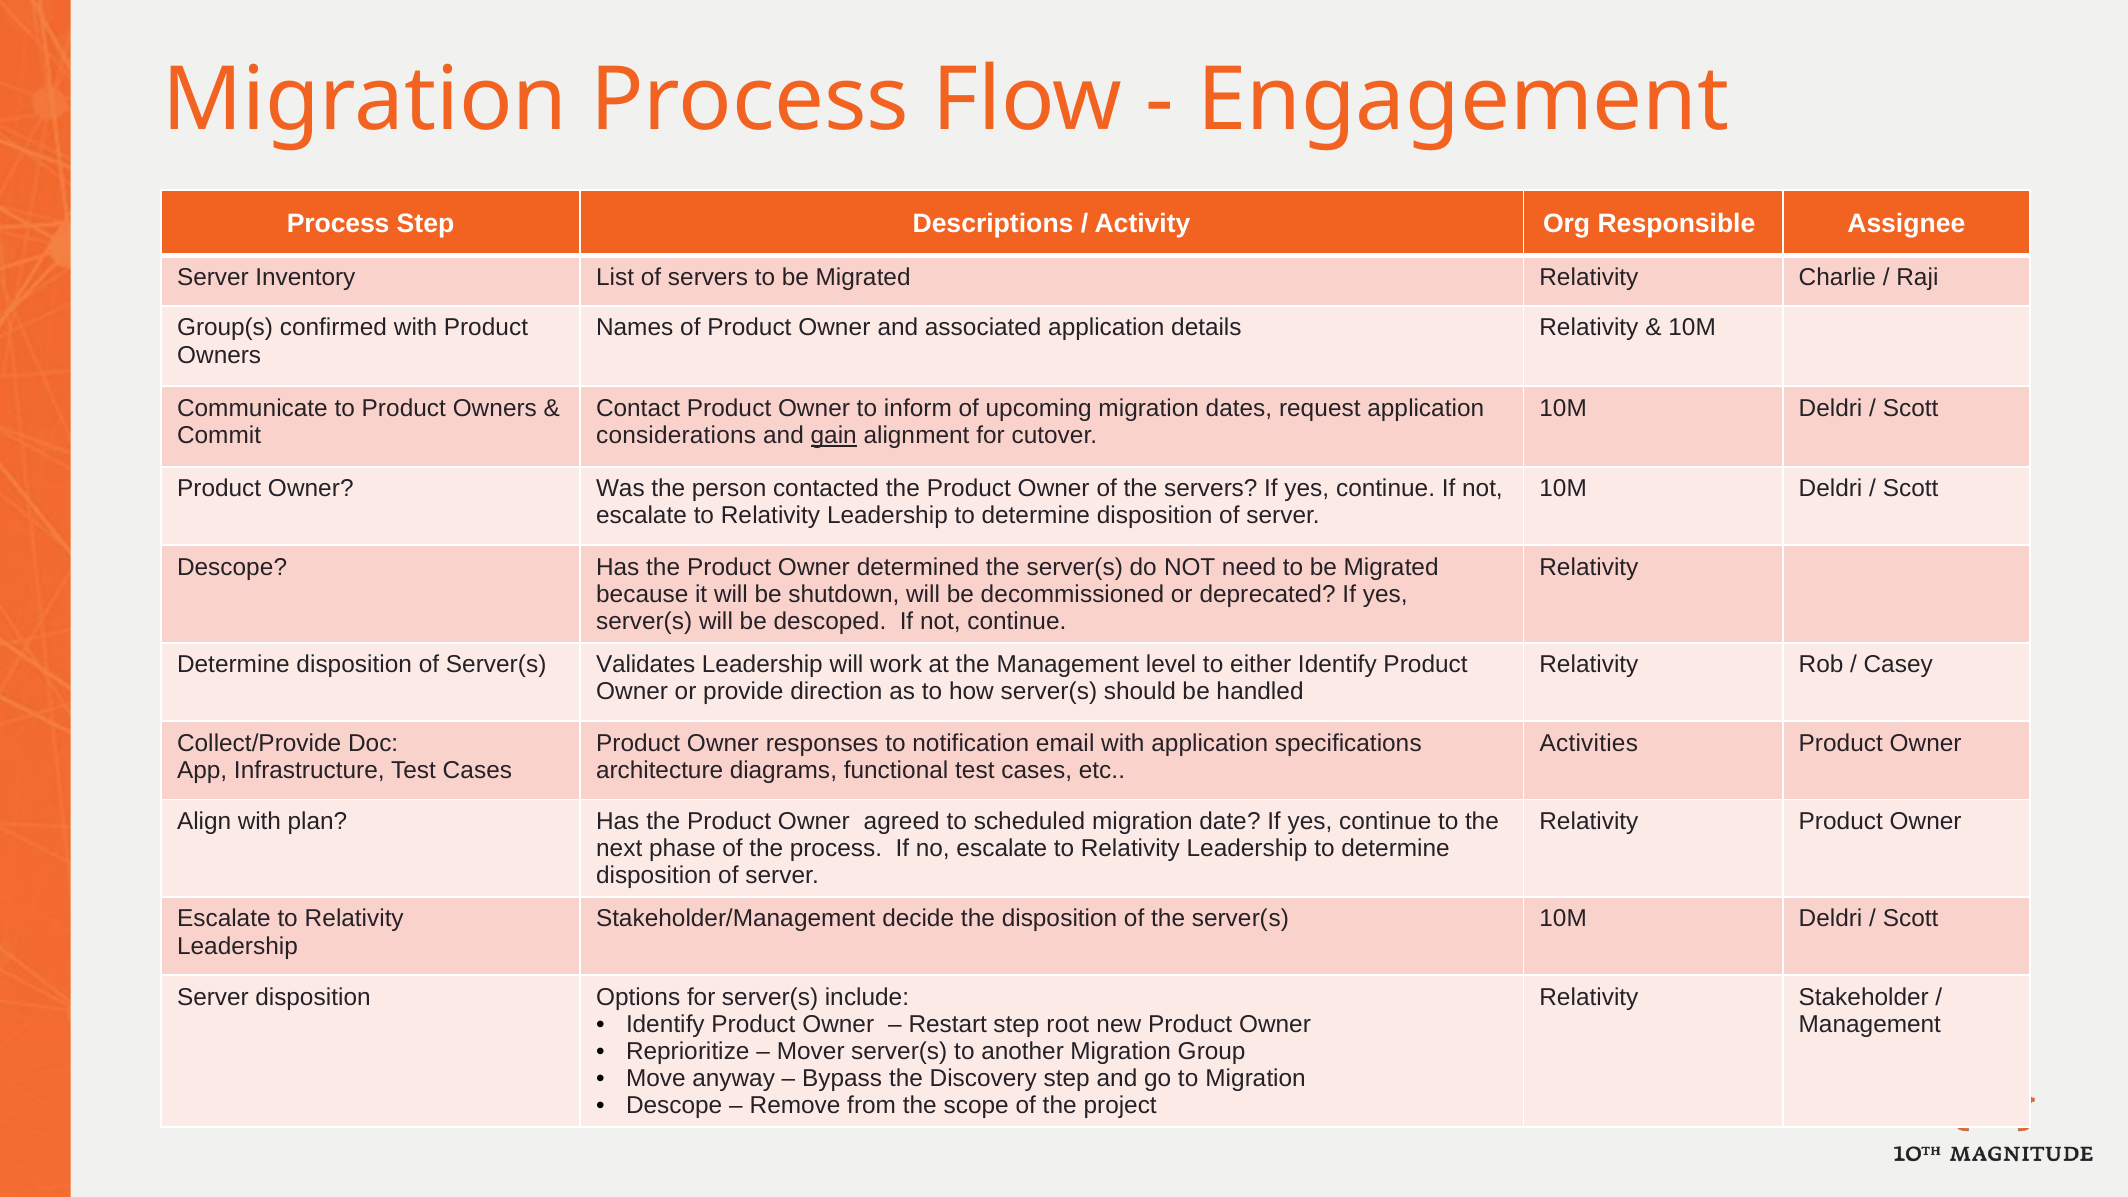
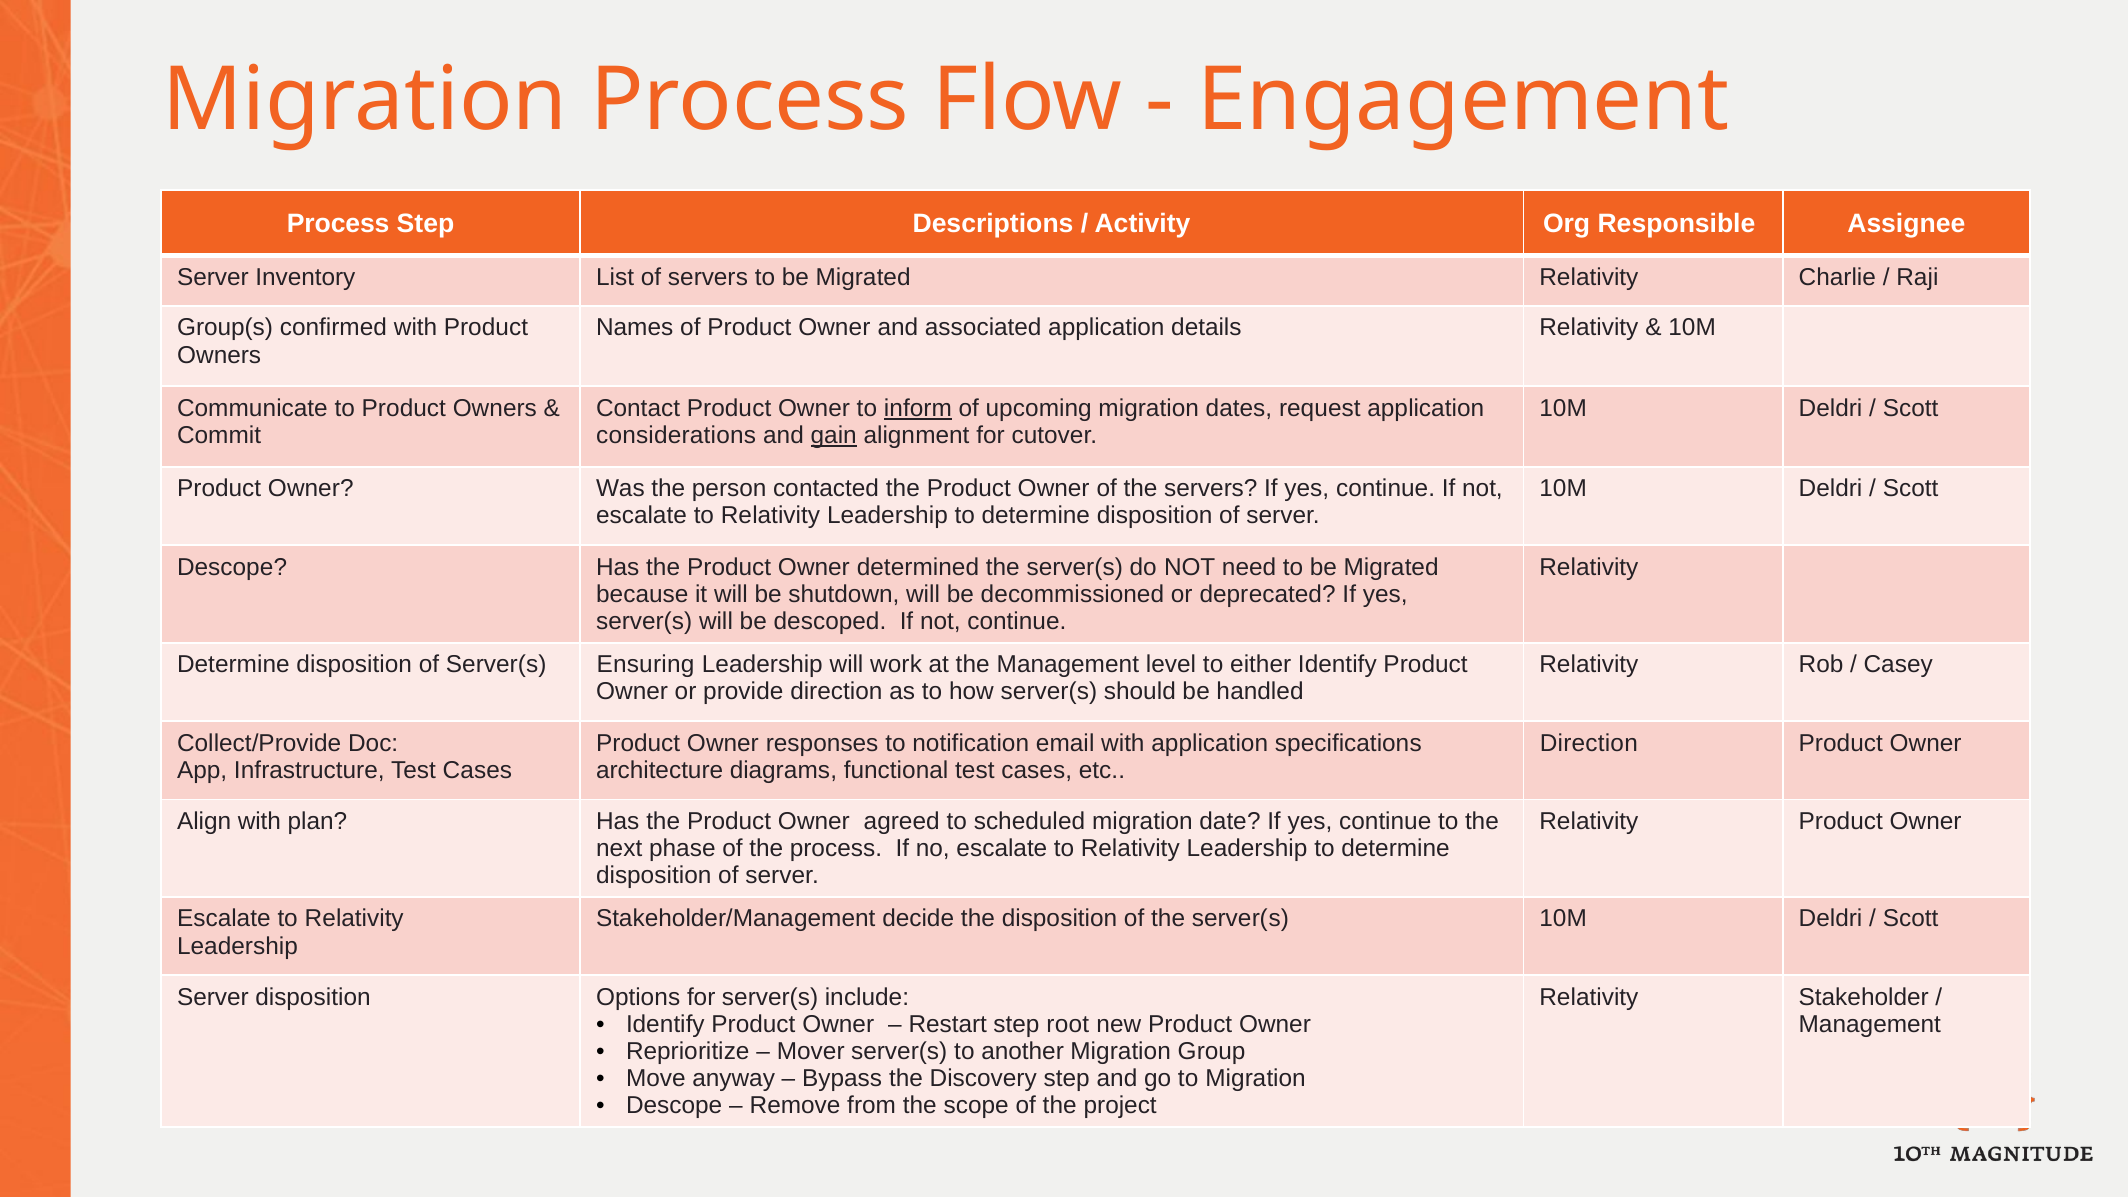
inform underline: none -> present
Validates: Validates -> Ensuring
Activities at (1589, 743): Activities -> Direction
